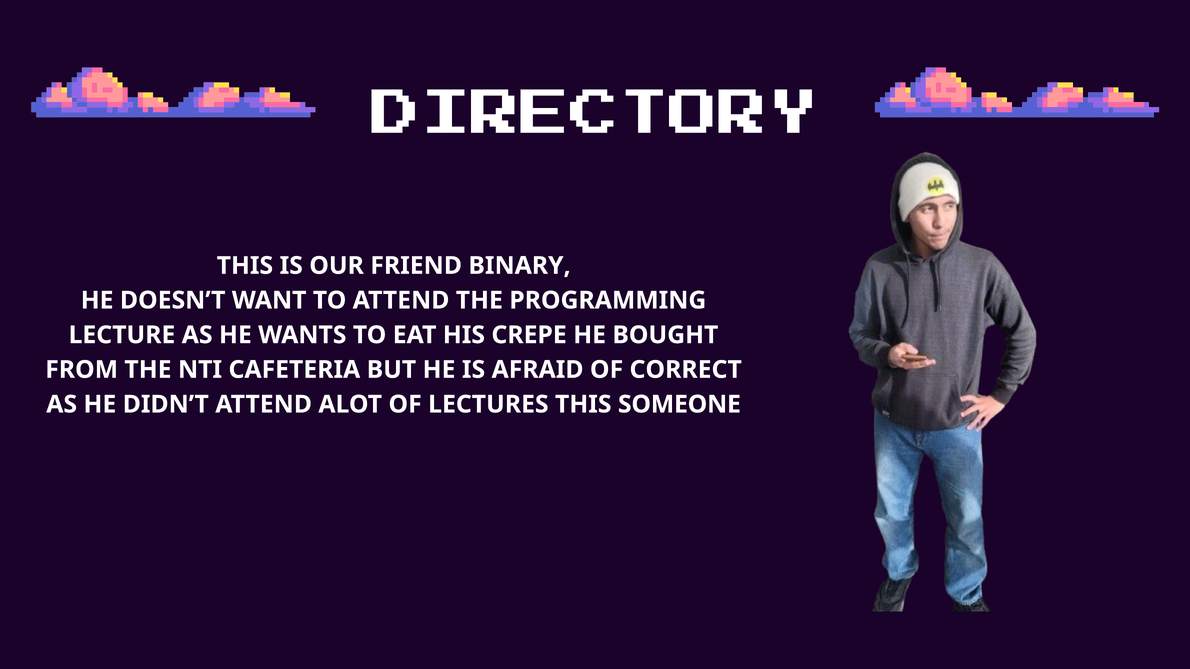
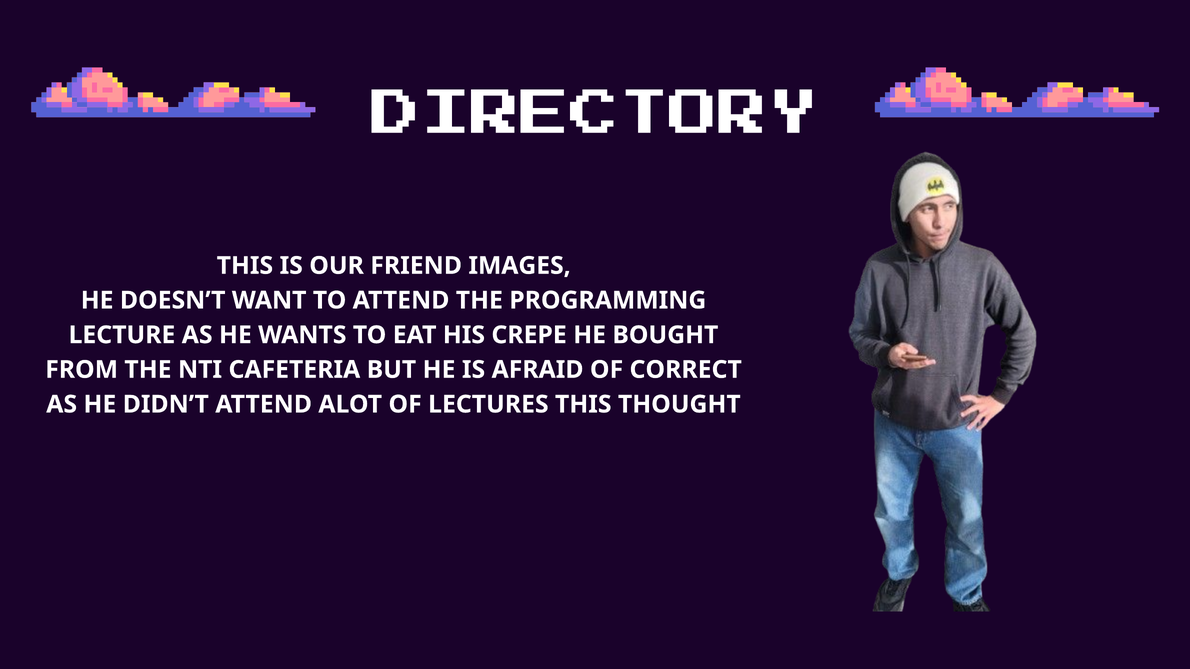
BINARY: BINARY -> IMAGES
SOMEONE: SOMEONE -> THOUGHT
